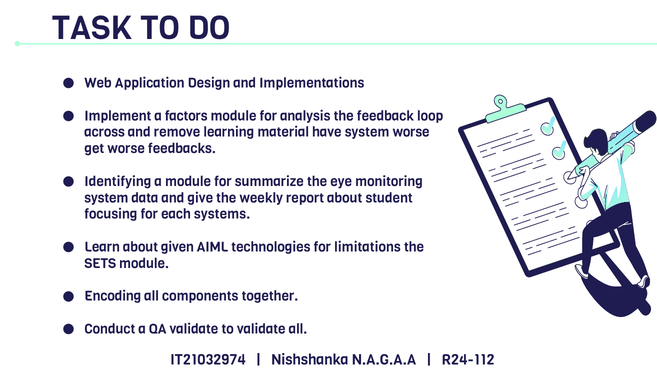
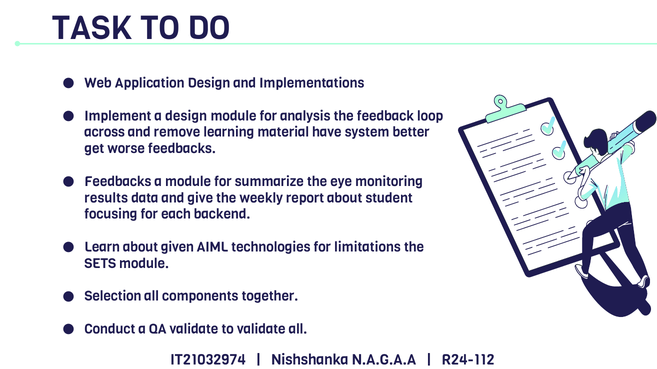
a factors: factors -> design
system worse: worse -> better
Identifying at (118, 182): Identifying -> Feedbacks
system at (106, 198): system -> results
systems: systems -> backend
Encoding: Encoding -> Selection
